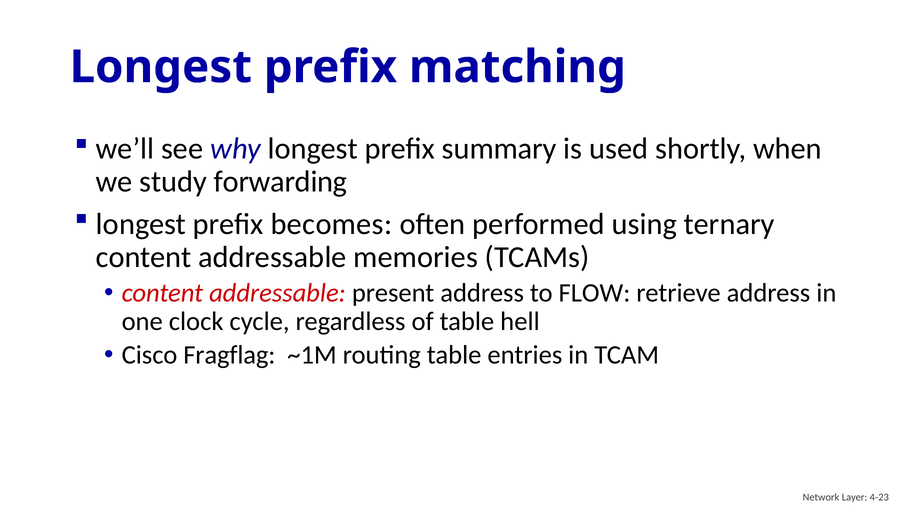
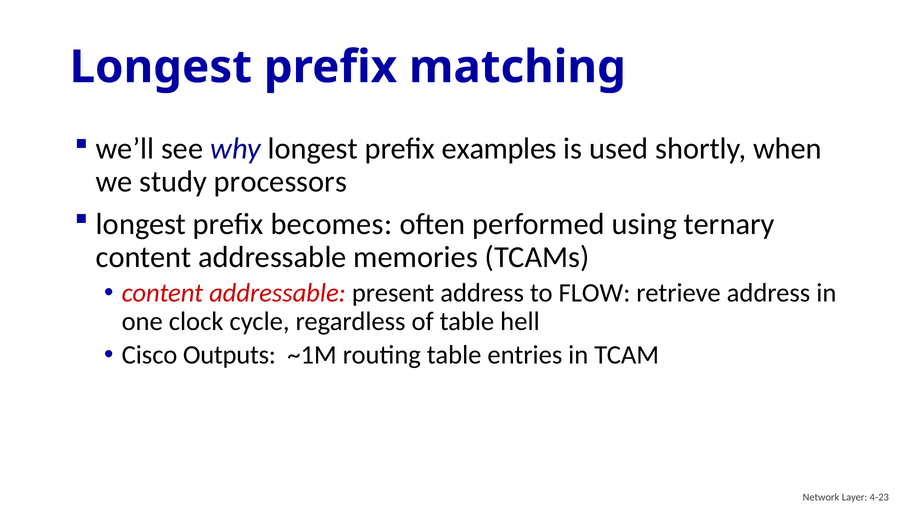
summary: summary -> examples
forwarding: forwarding -> processors
Fragflag: Fragflag -> Outputs
